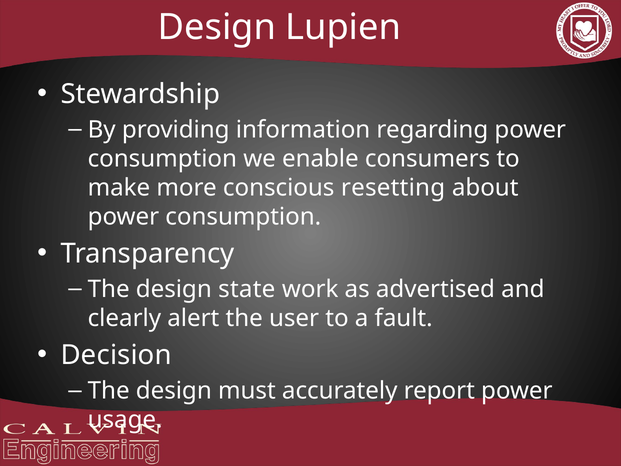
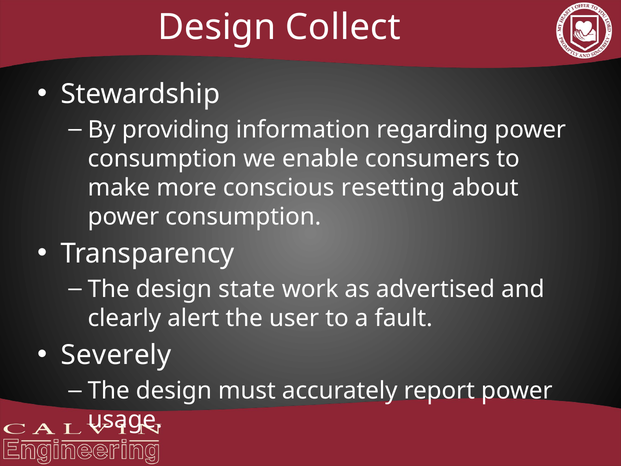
Lupien: Lupien -> Collect
Decision: Decision -> Severely
